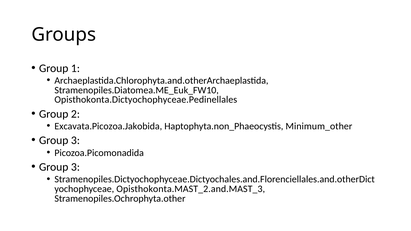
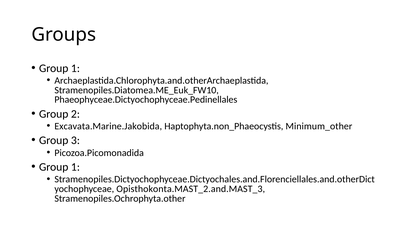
Opisthokonta.Dictyochophyceae.Pedinellales: Opisthokonta.Dictyochophyceae.Pedinellales -> Phaeophyceae.Dictyochophyceae.Pedinellales
Excavata.Picozoa.Jakobida: Excavata.Picozoa.Jakobida -> Excavata.Marine.Jakobida
3 at (75, 167): 3 -> 1
